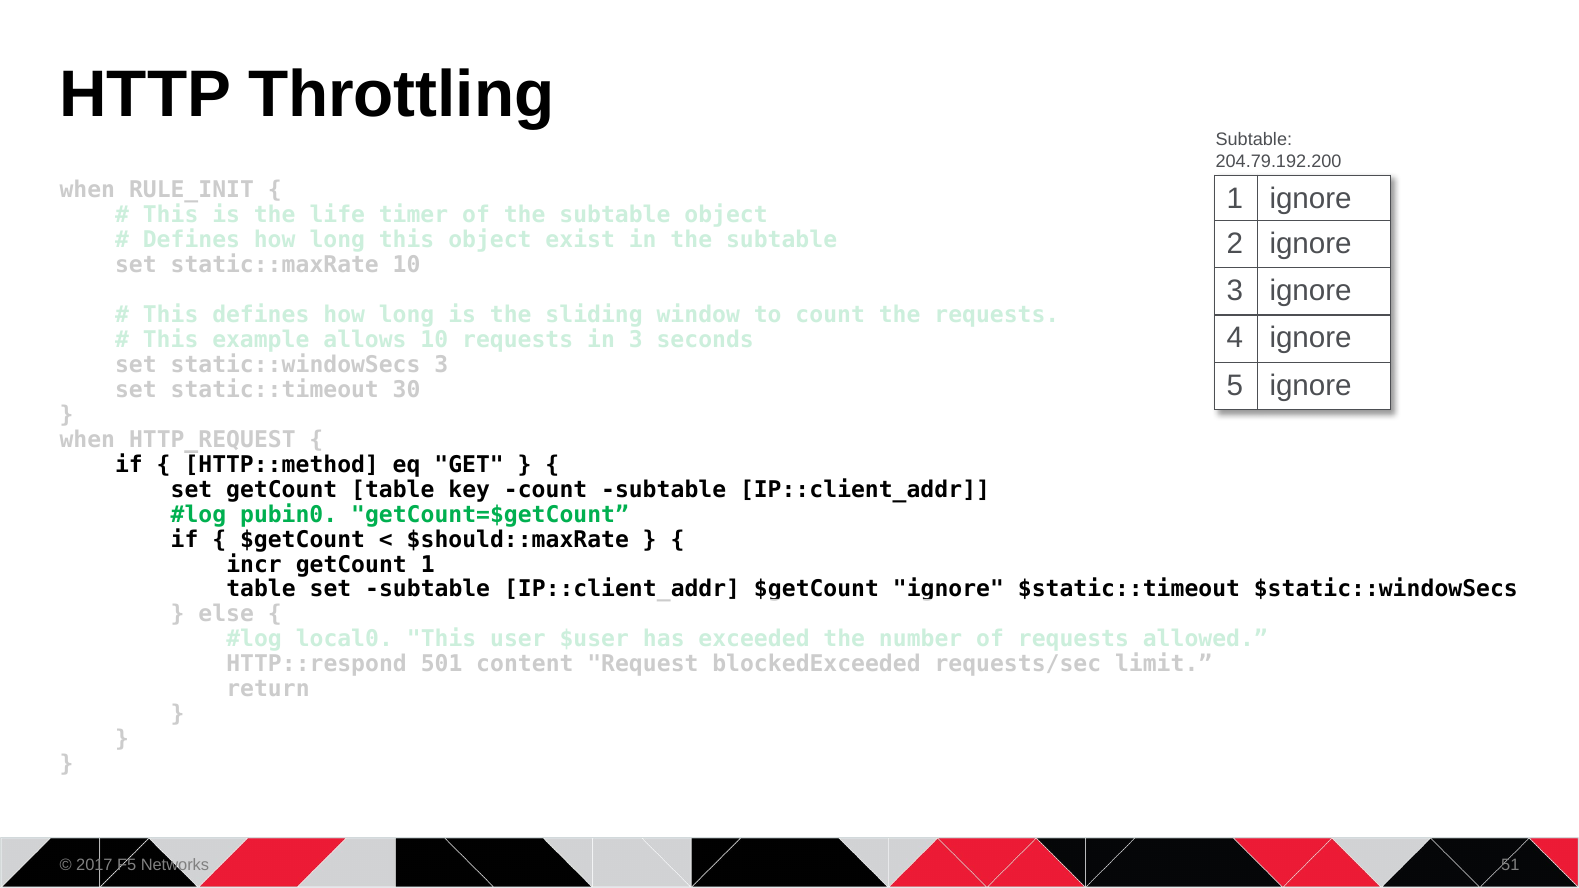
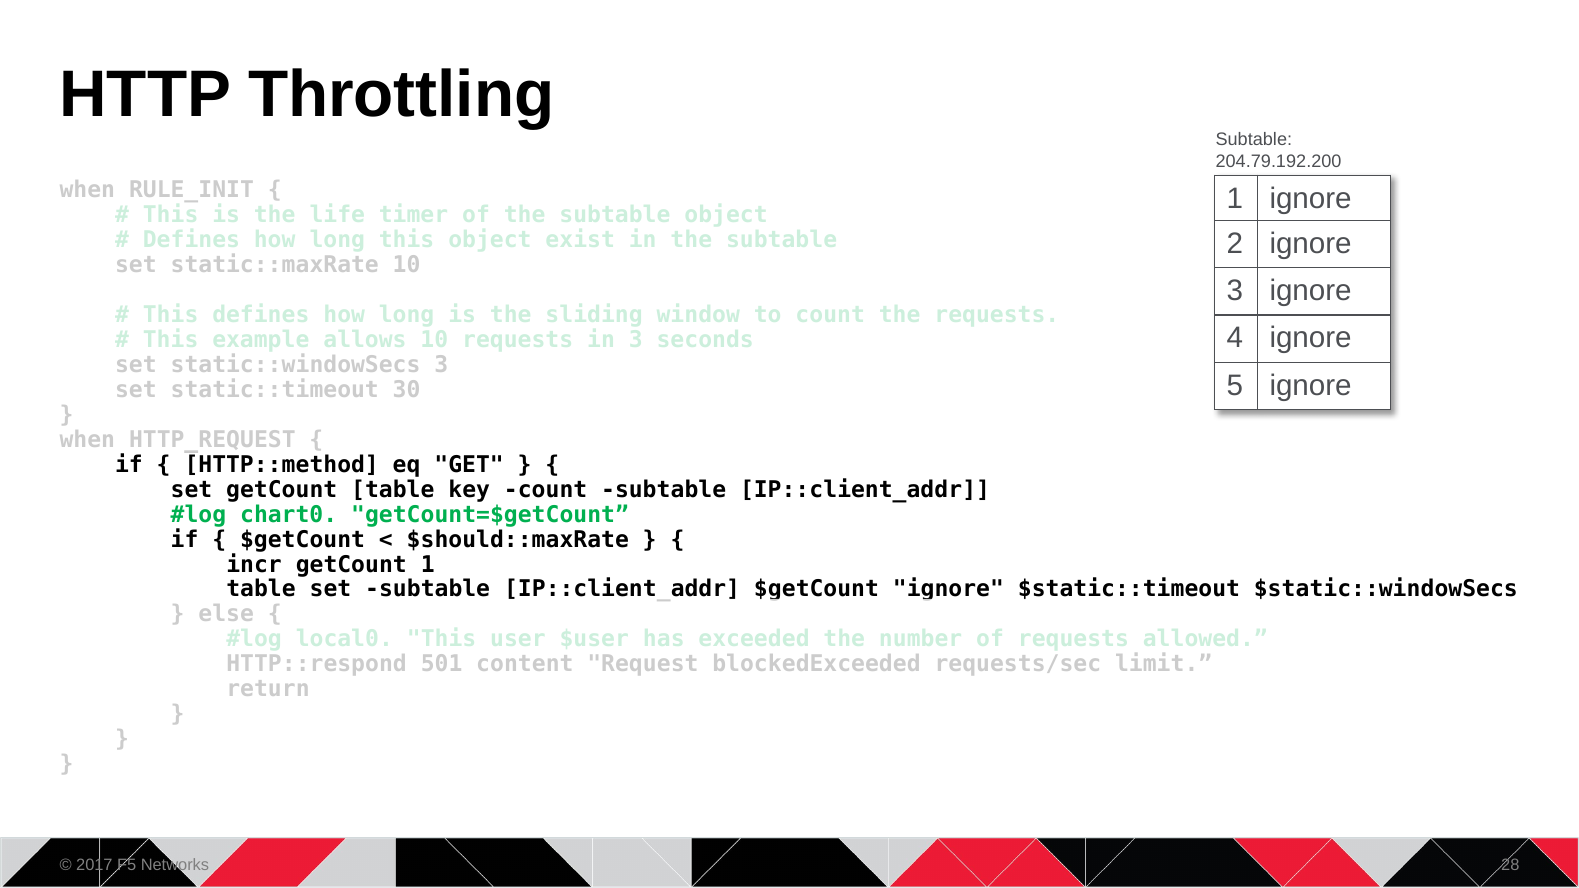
pubin0: pubin0 -> chart0
51: 51 -> 28
